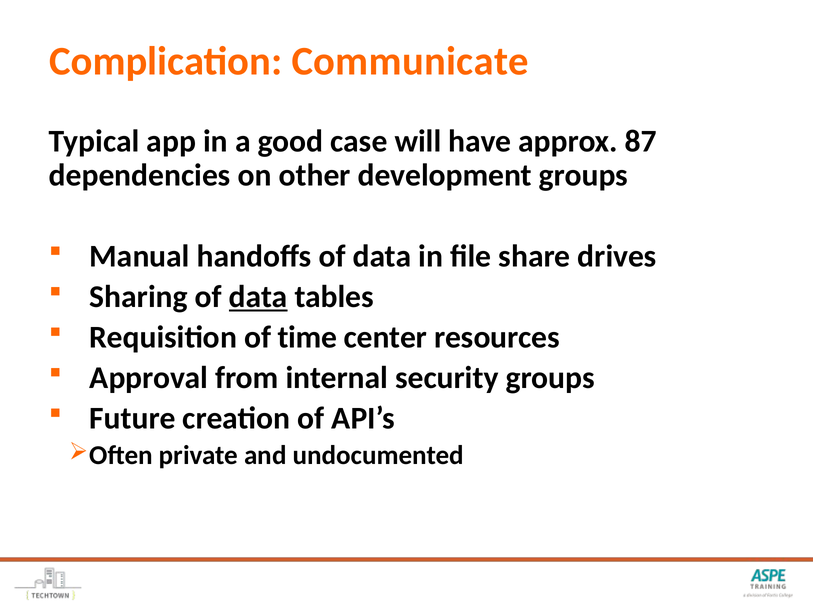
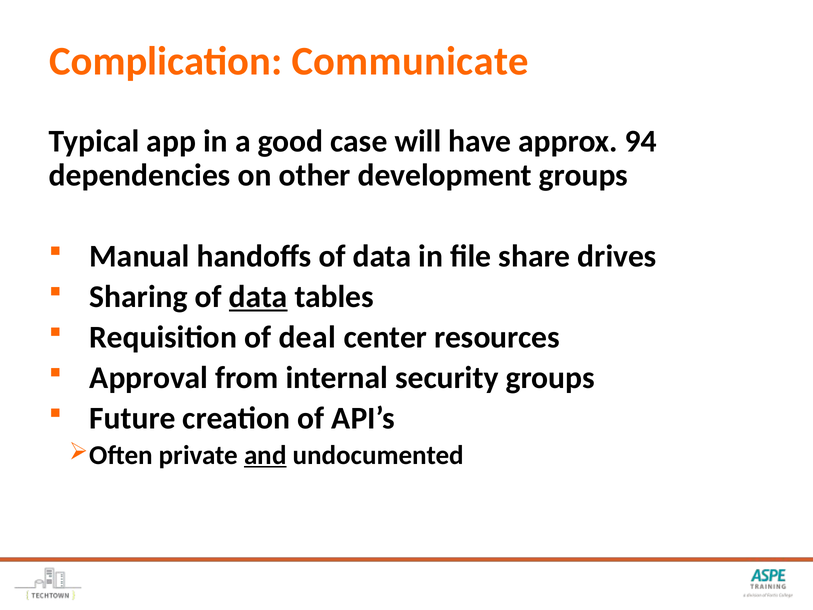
87: 87 -> 94
time: time -> deal
and underline: none -> present
